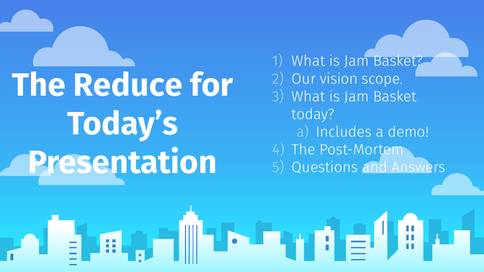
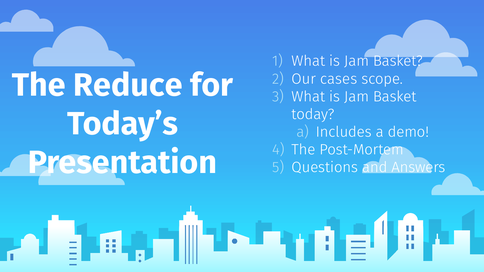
vision: vision -> cases
